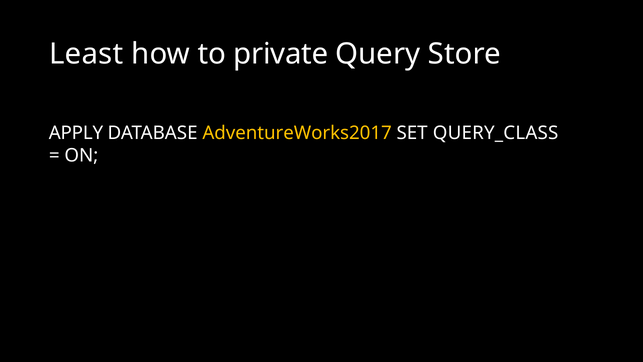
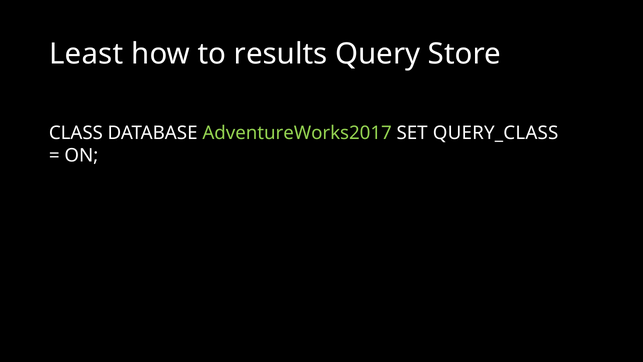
private: private -> results
APPLY: APPLY -> CLASS
AdventureWorks2017 colour: yellow -> light green
